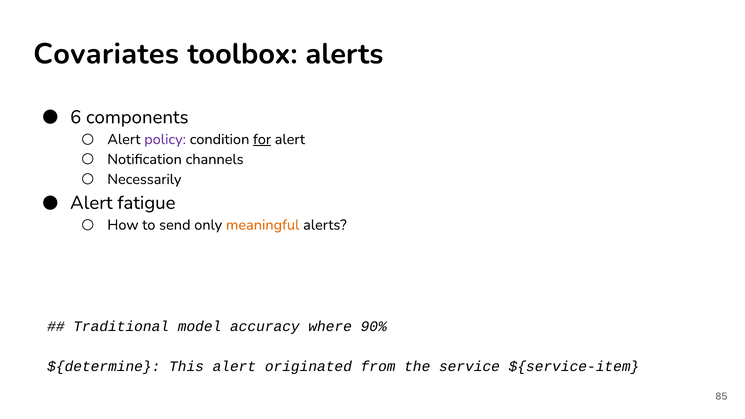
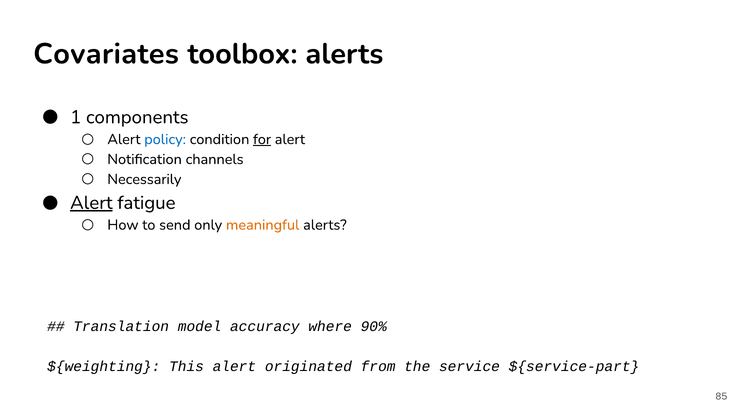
6: 6 -> 1
policy colour: purple -> blue
Alert at (91, 203) underline: none -> present
Traditional: Traditional -> Translation
${determine: ${determine -> ${weighting
${service-item: ${service-item -> ${service-part
